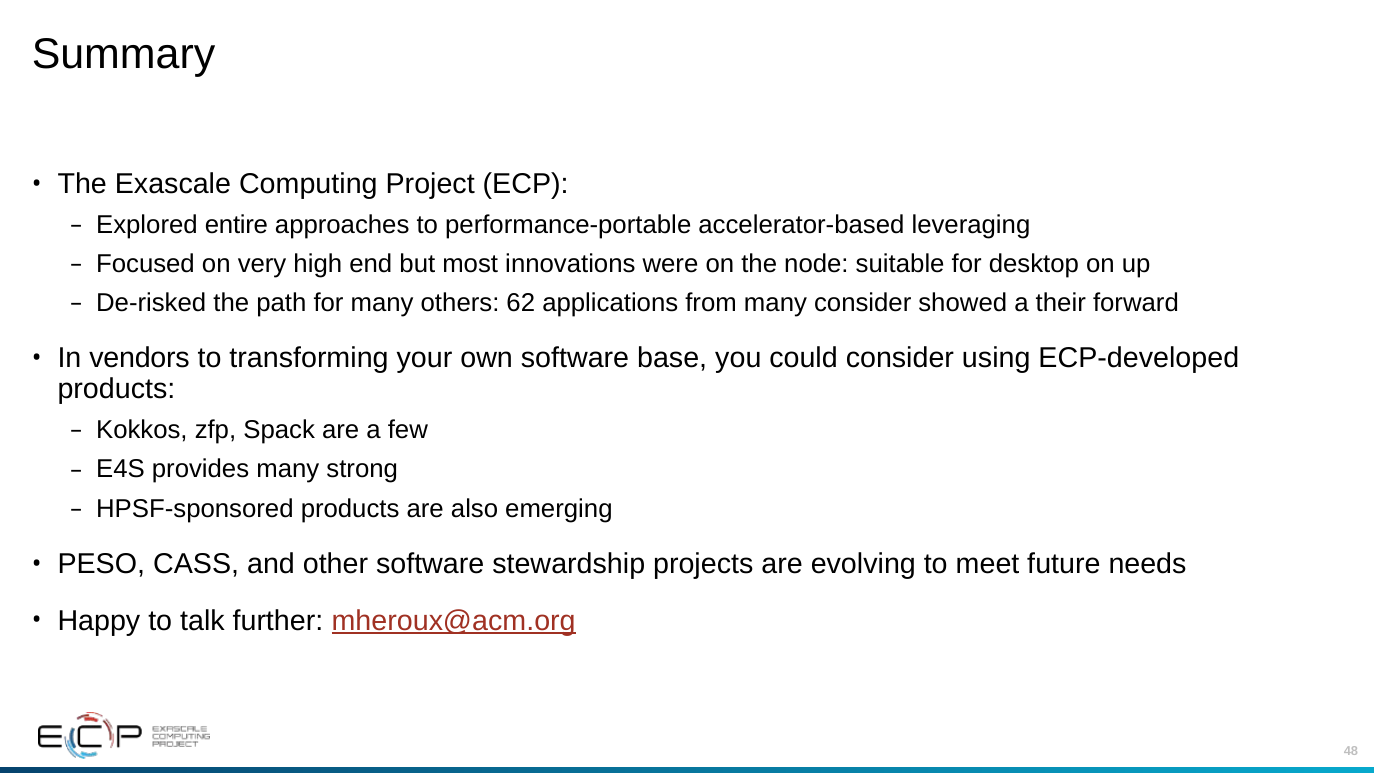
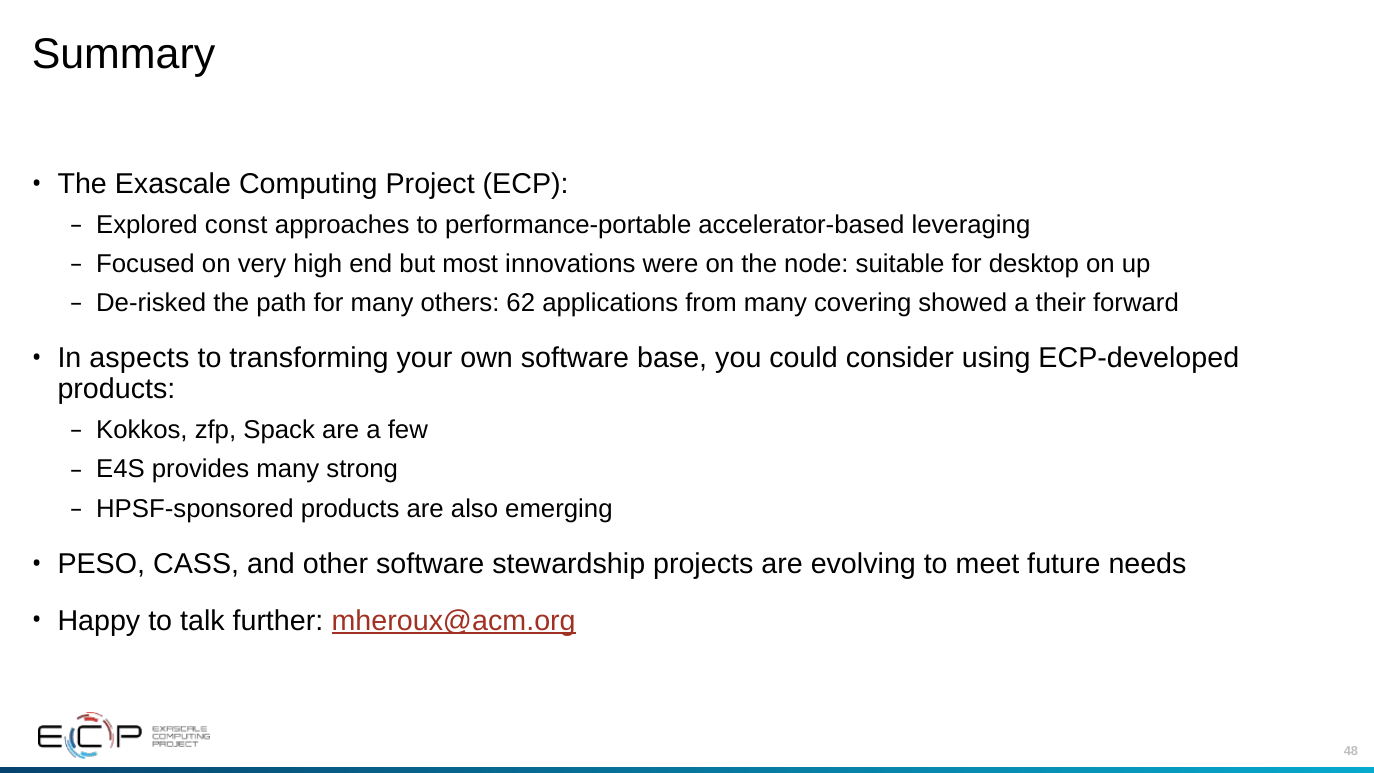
entire: entire -> const
many consider: consider -> covering
vendors: vendors -> aspects
